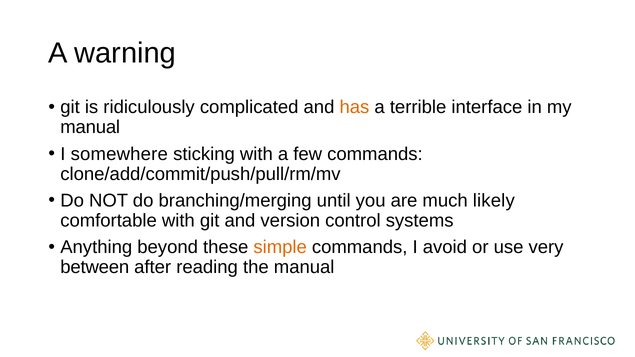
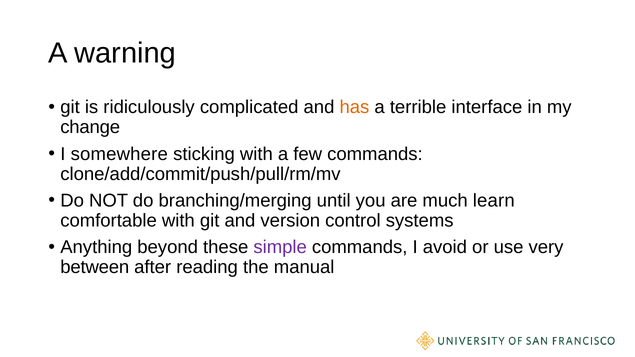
manual at (90, 127): manual -> change
likely: likely -> learn
simple colour: orange -> purple
